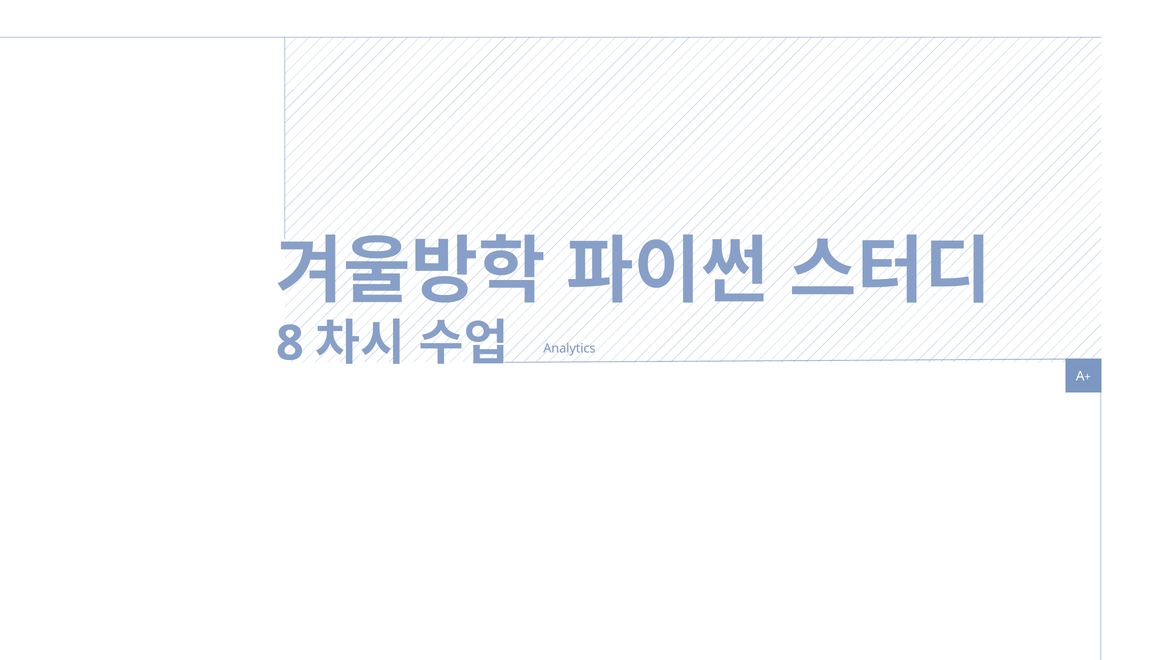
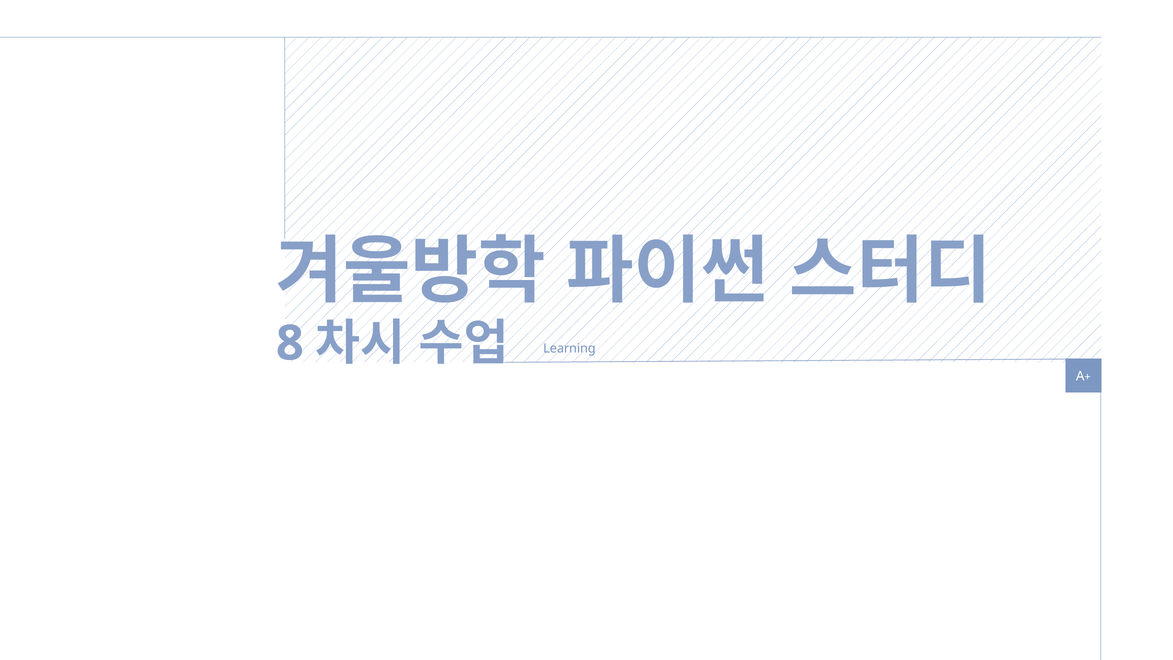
Analytics: Analytics -> Learning
